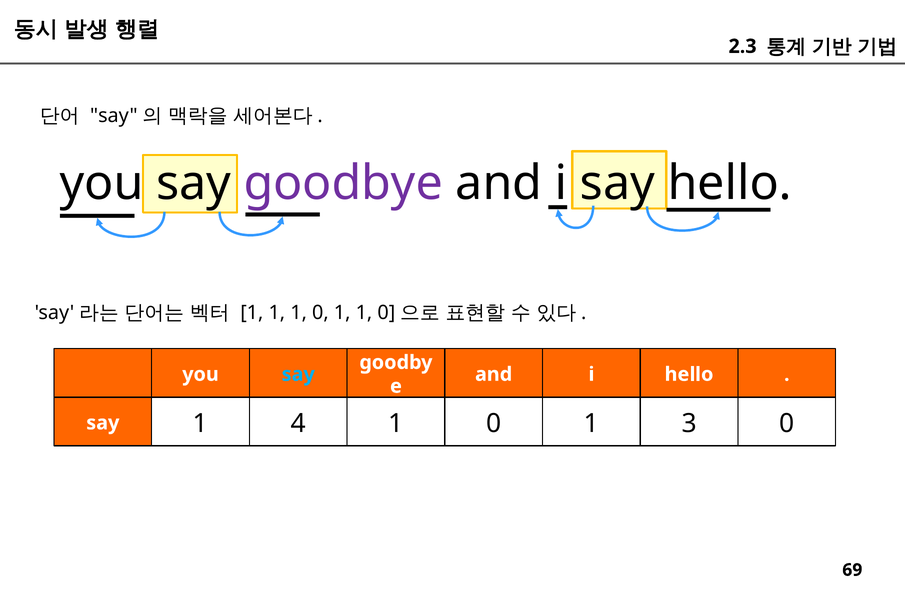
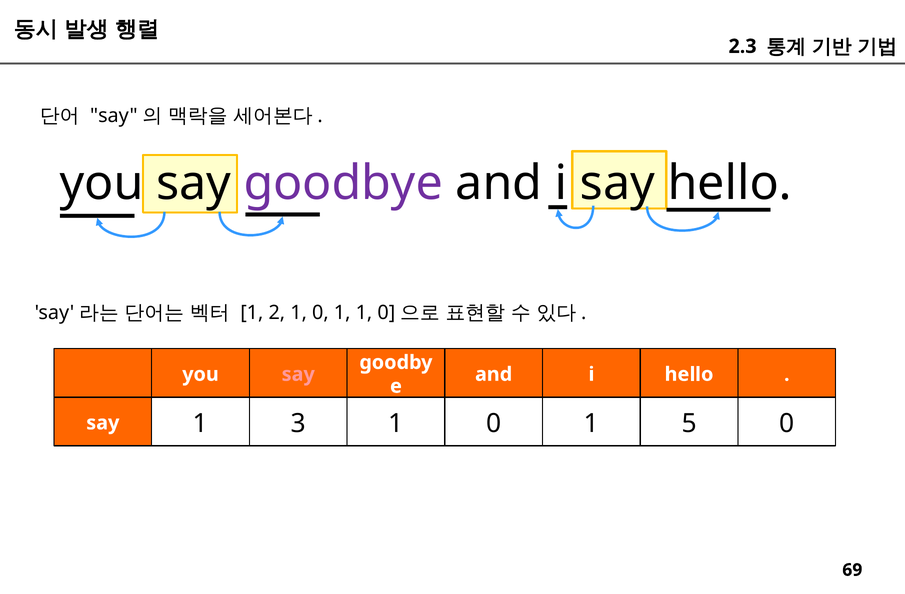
1 at (277, 313): 1 -> 2
say at (298, 375) colour: light blue -> pink
4: 4 -> 3
3: 3 -> 5
